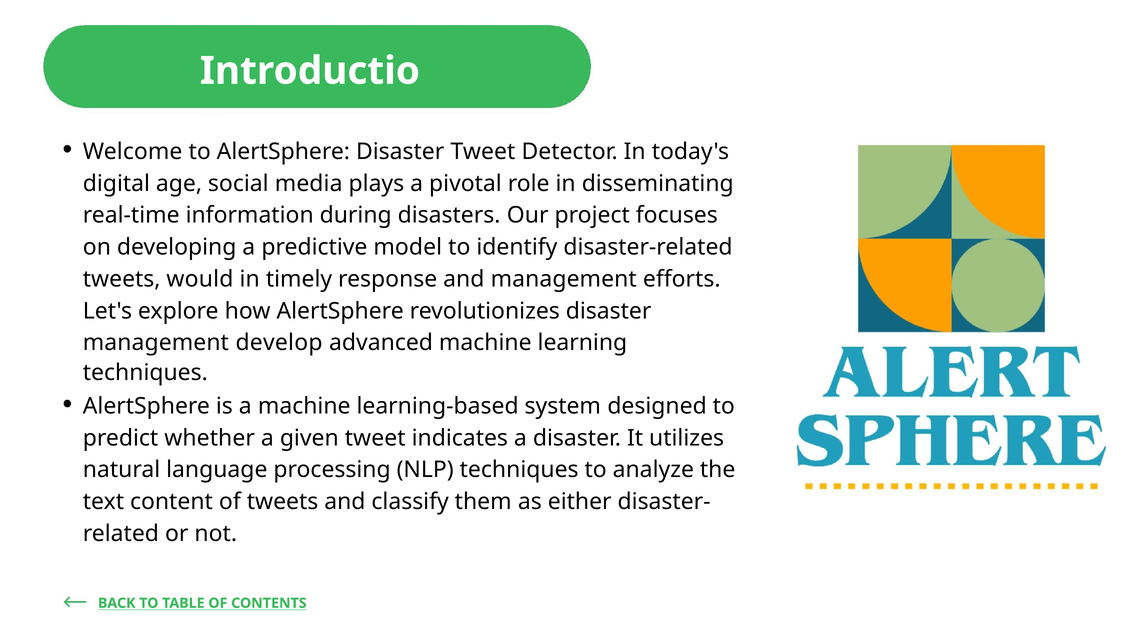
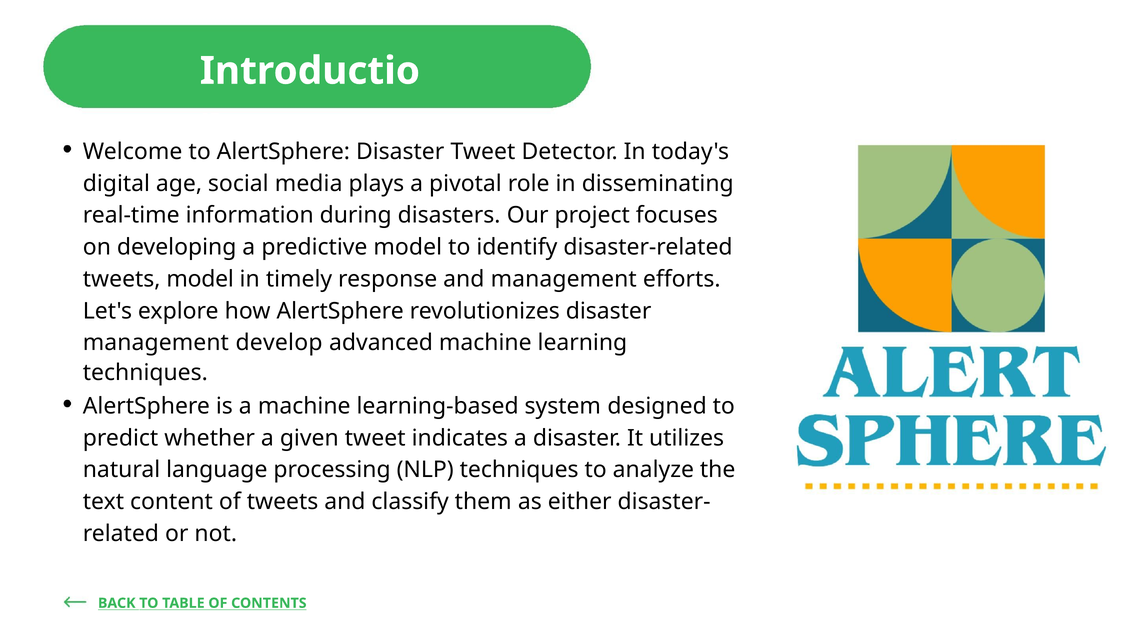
tweets would: would -> model
